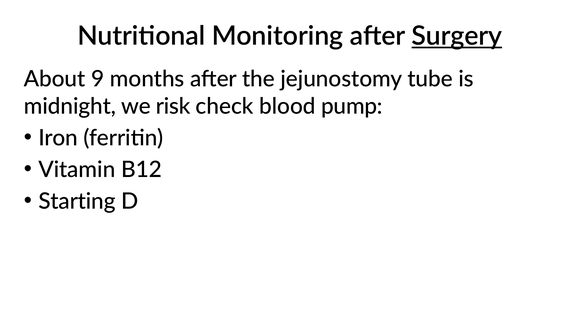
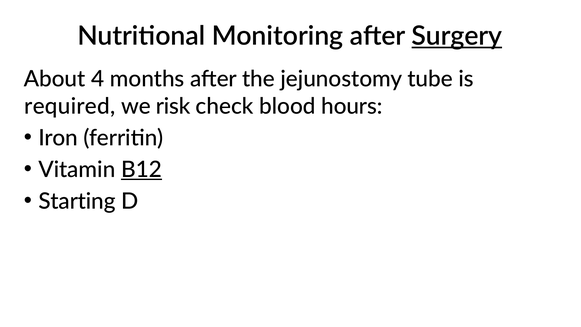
9: 9 -> 4
midnight: midnight -> required
pump: pump -> hours
B12 underline: none -> present
